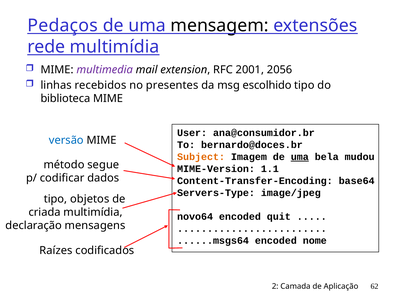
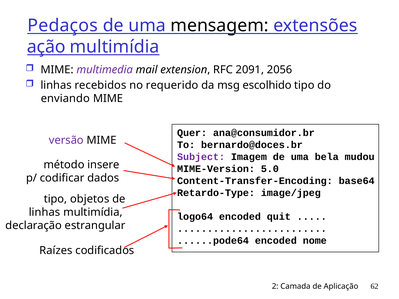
rede: rede -> ação
2001: 2001 -> 2091
presentes: presentes -> requerido
biblioteca: biblioteca -> enviando
User: User -> Quer
versão colour: blue -> purple
Subject colour: orange -> purple
uma at (300, 157) underline: present -> none
segue: segue -> insere
1.1: 1.1 -> 5.0
Servers-Type: Servers-Type -> Retardo-Type
criada at (45, 212): criada -> linhas
novo64: novo64 -> logo64
mensagens: mensagens -> estrangular
......msgs64: ......msgs64 -> ......pode64
